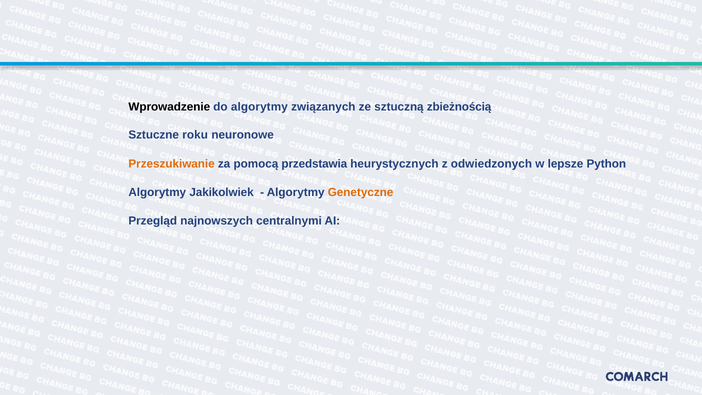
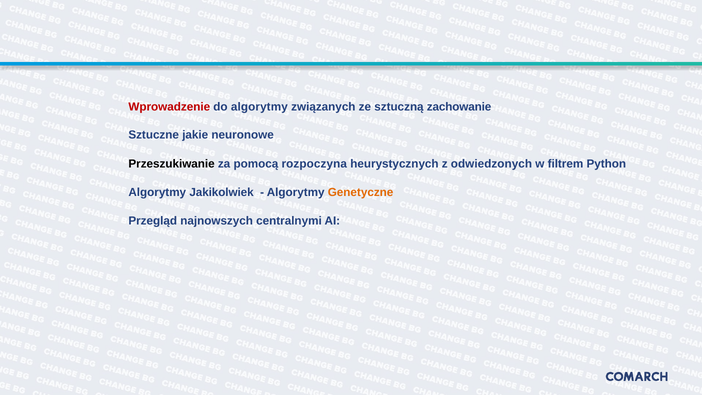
Wprowadzenie colour: black -> red
zbieżnością: zbieżnością -> zachowanie
roku: roku -> jakie
Przeszukiwanie colour: orange -> black
przedstawia: przedstawia -> rozpoczyna
lepsze: lepsze -> filtrem
